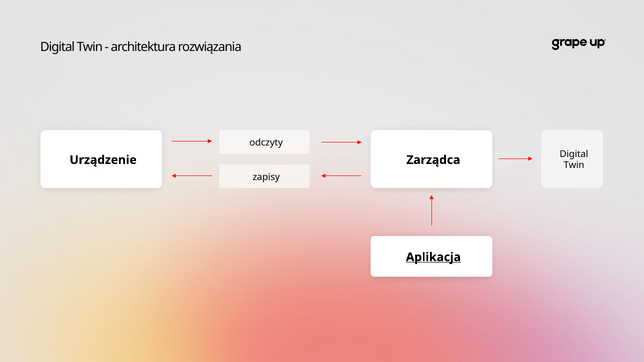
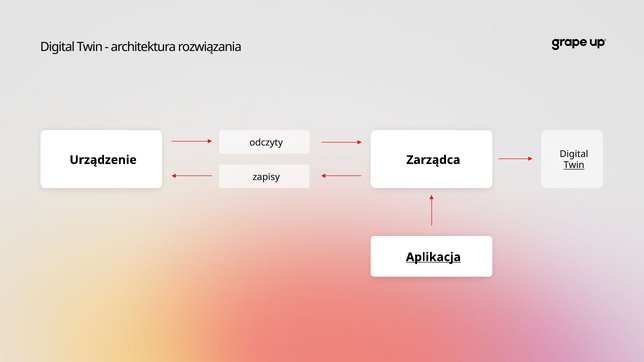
Twin at (574, 166) underline: none -> present
